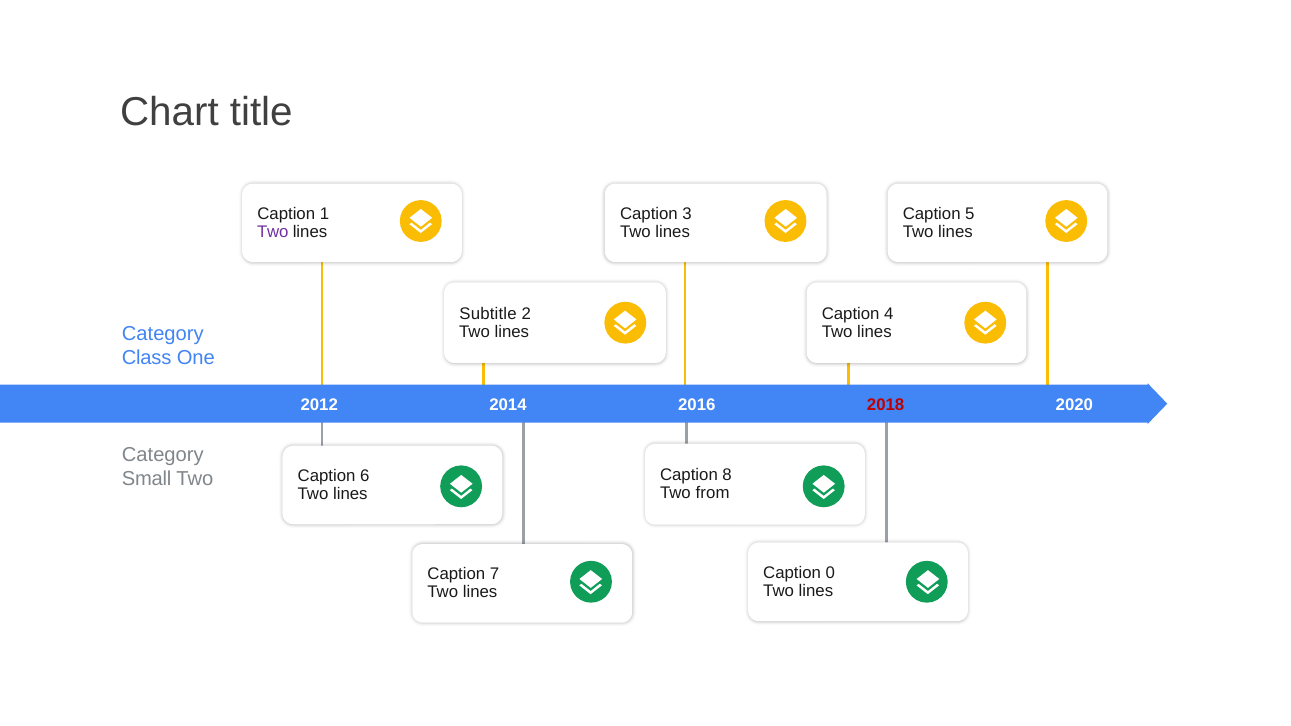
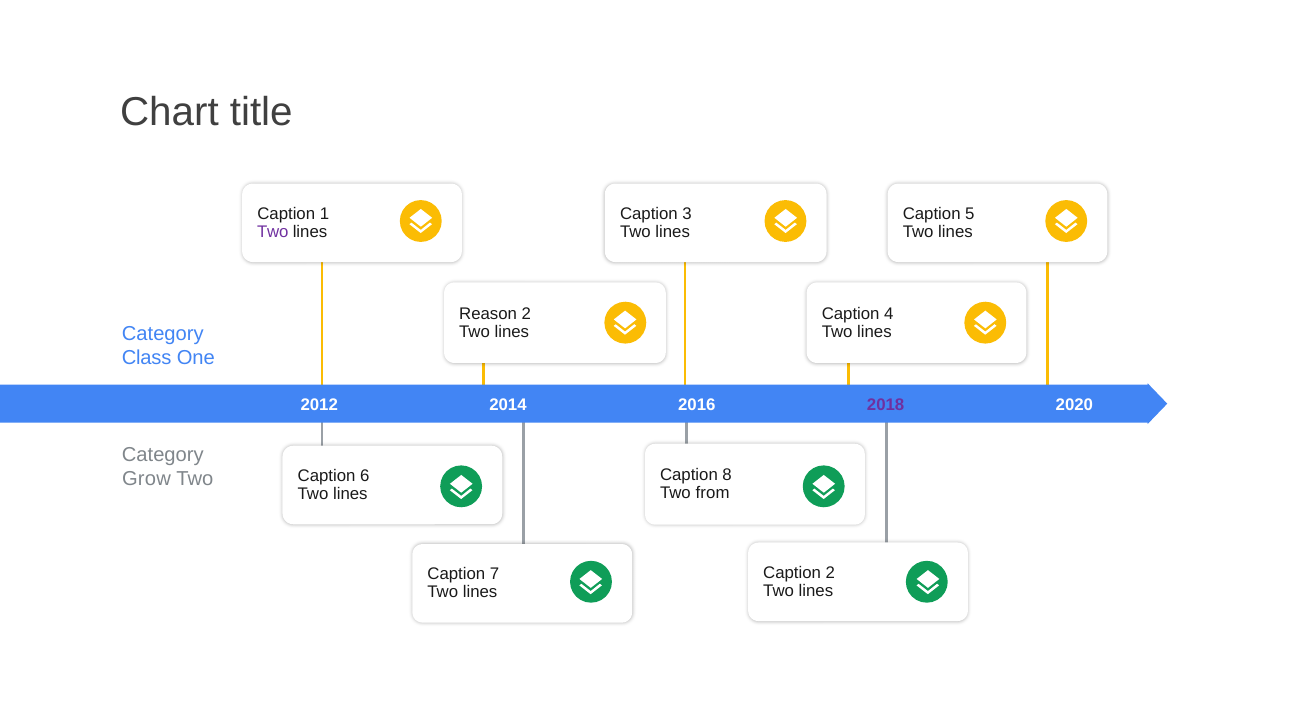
Subtitle: Subtitle -> Reason
2018 colour: red -> purple
Small: Small -> Grow
Caption 0: 0 -> 2
